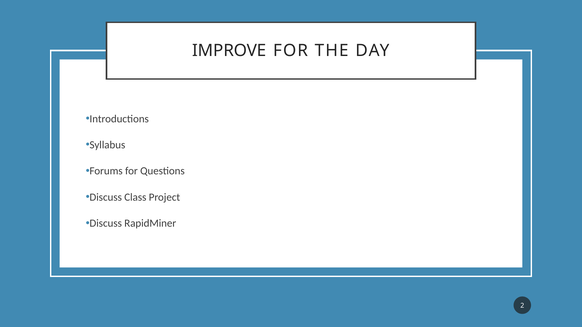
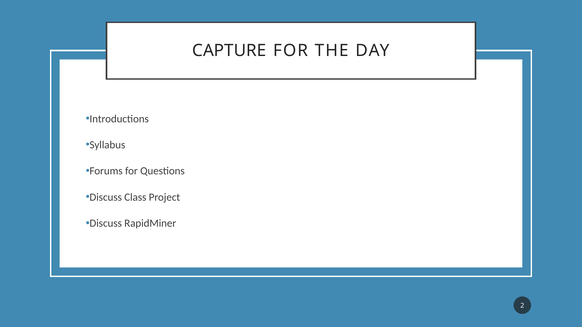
IMPROVE: IMPROVE -> CAPTURE
